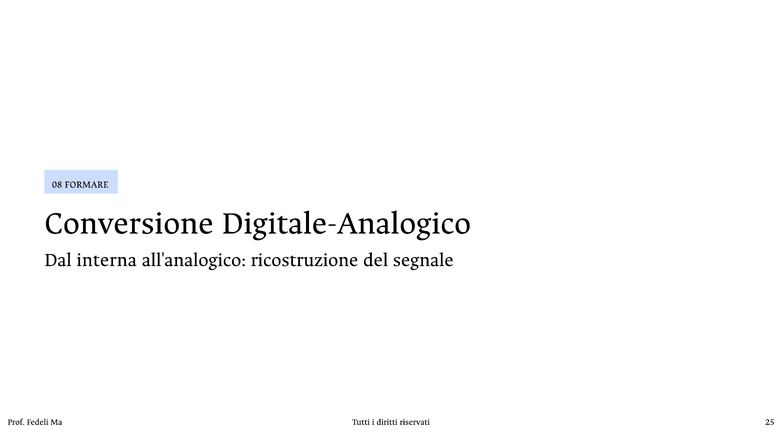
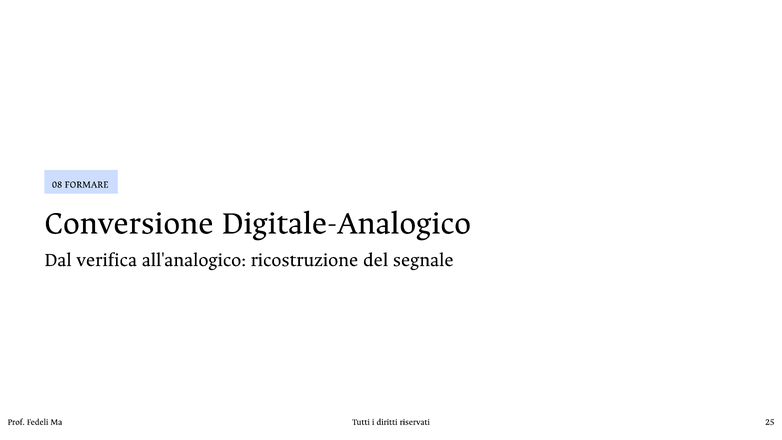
interna: interna -> verifica
